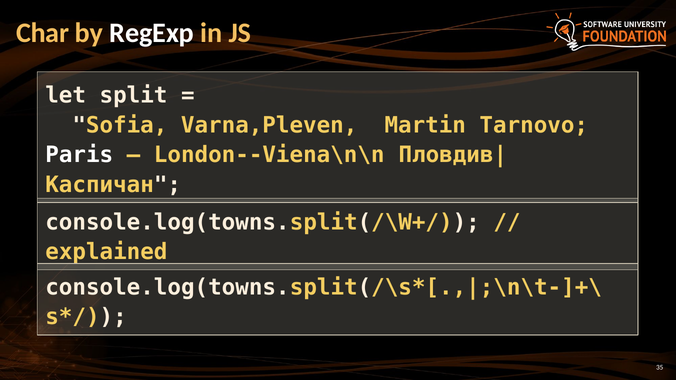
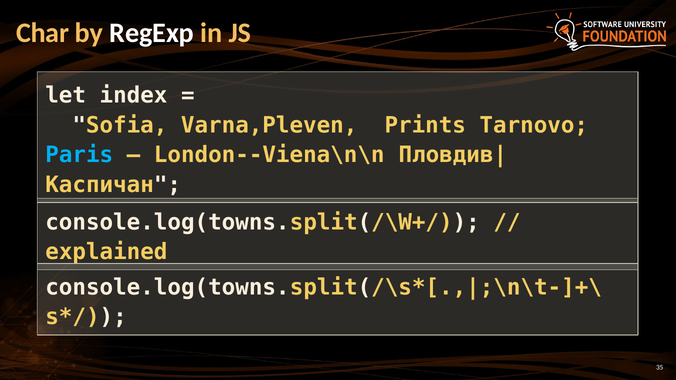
split: split -> index
Martin: Martin -> Prints
Paris colour: white -> light blue
